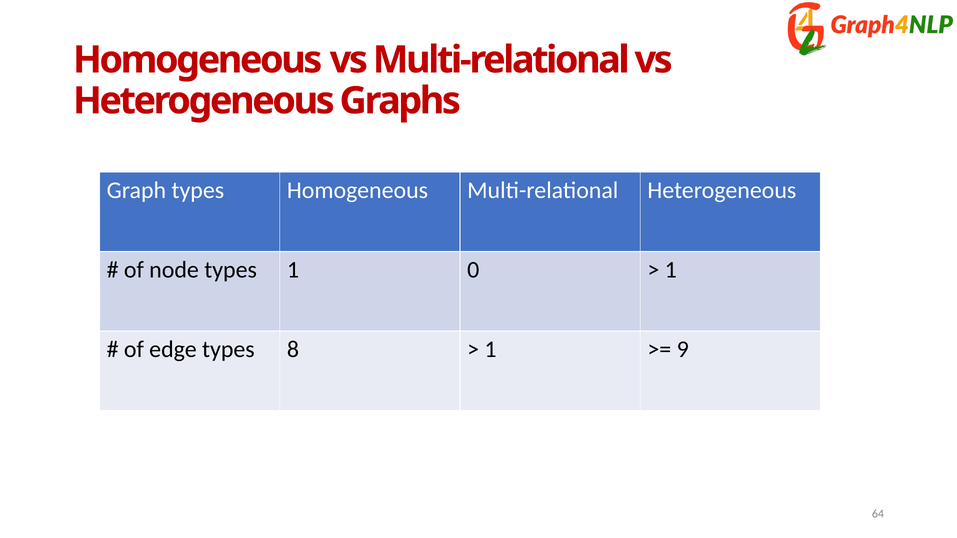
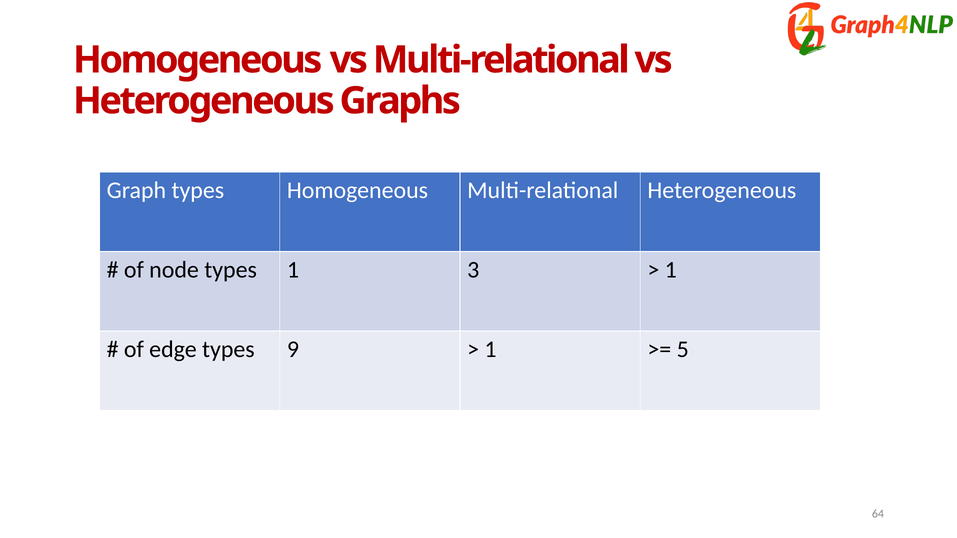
0: 0 -> 3
8: 8 -> 9
9: 9 -> 5
